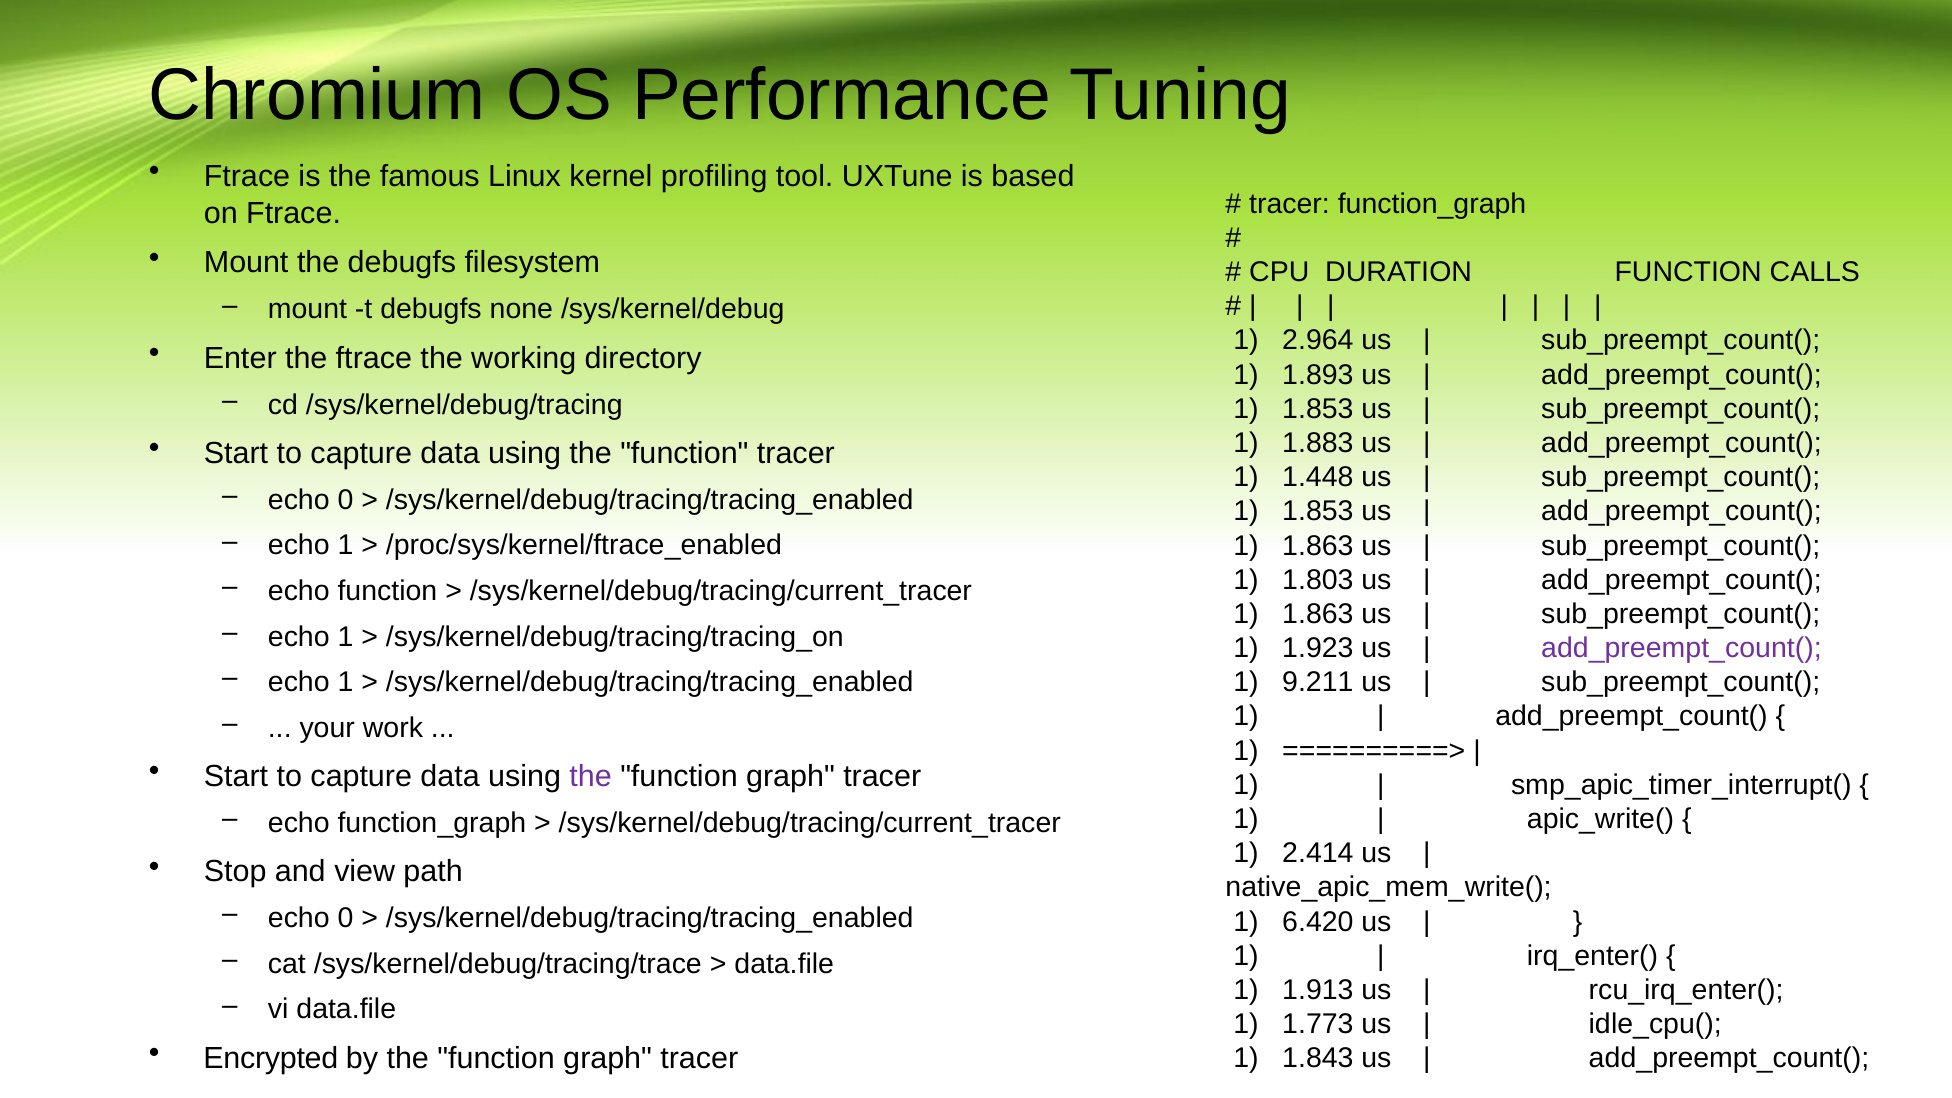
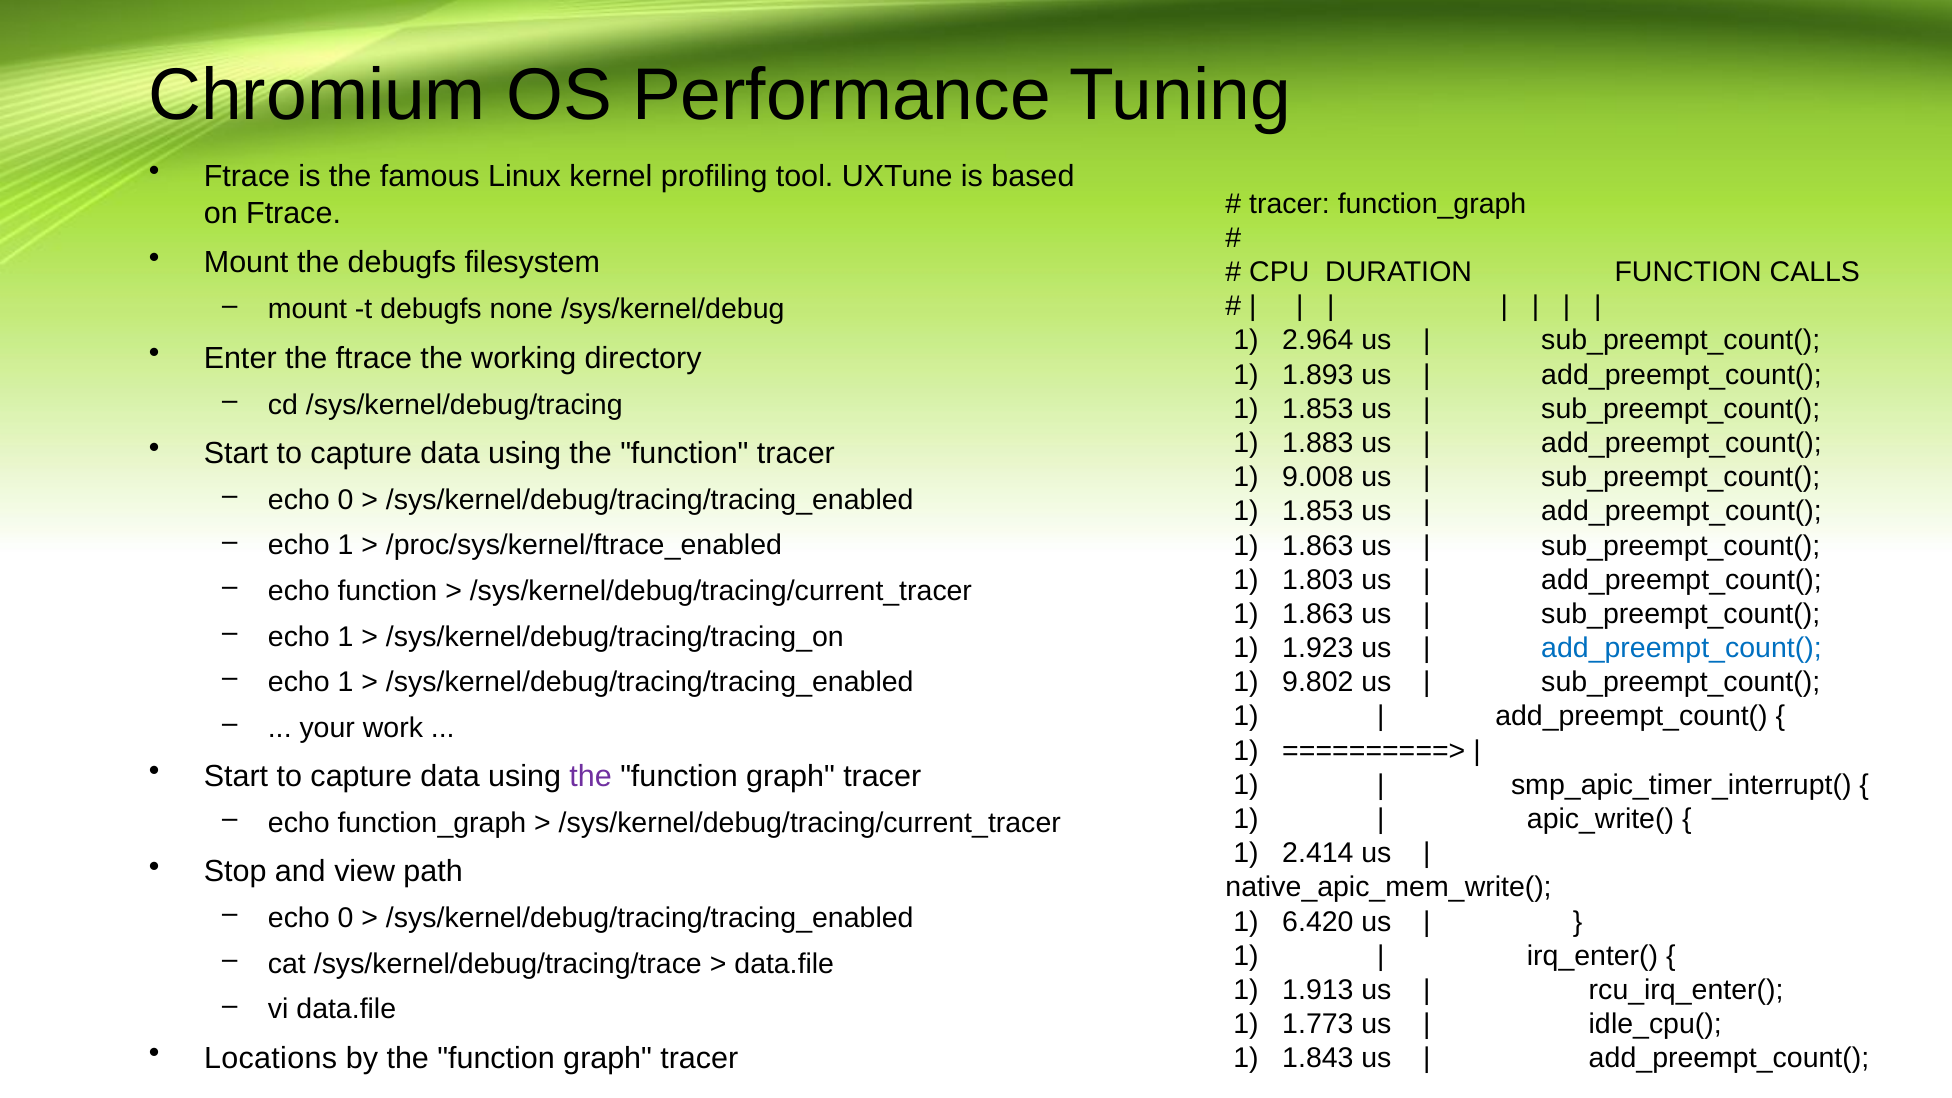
1.448: 1.448 -> 9.008
add_preempt_count( at (1681, 648) colour: purple -> blue
9.211: 9.211 -> 9.802
Encrypted: Encrypted -> Locations
